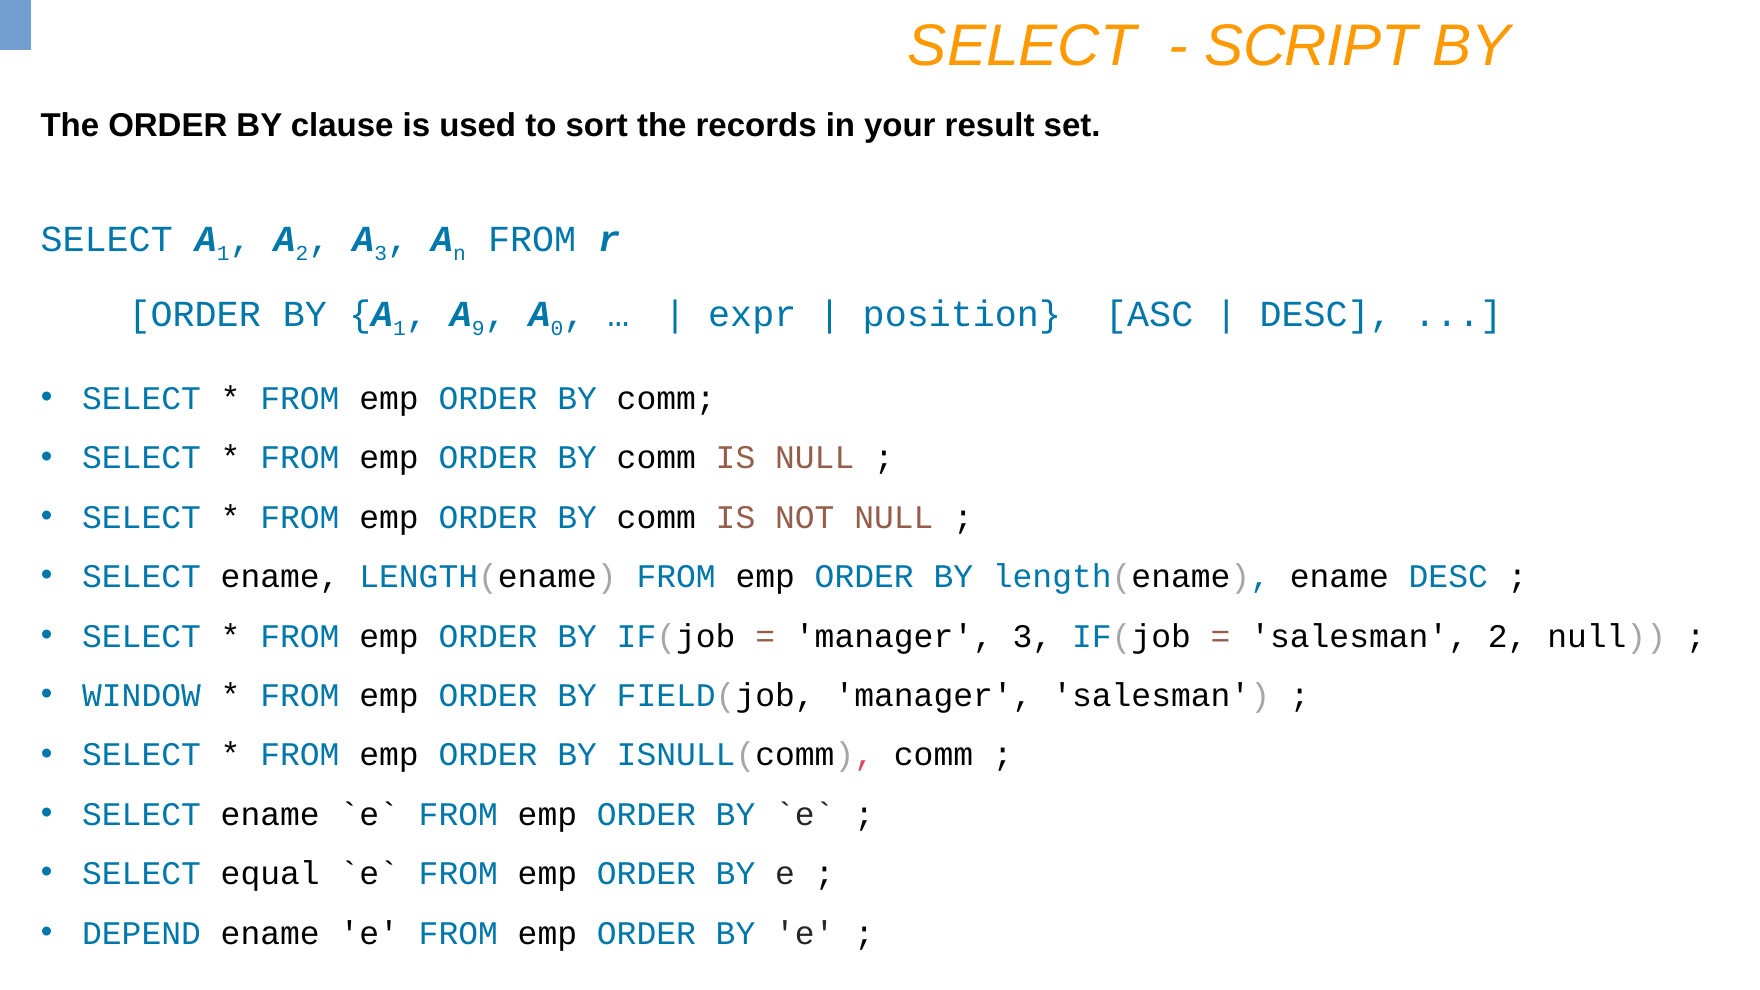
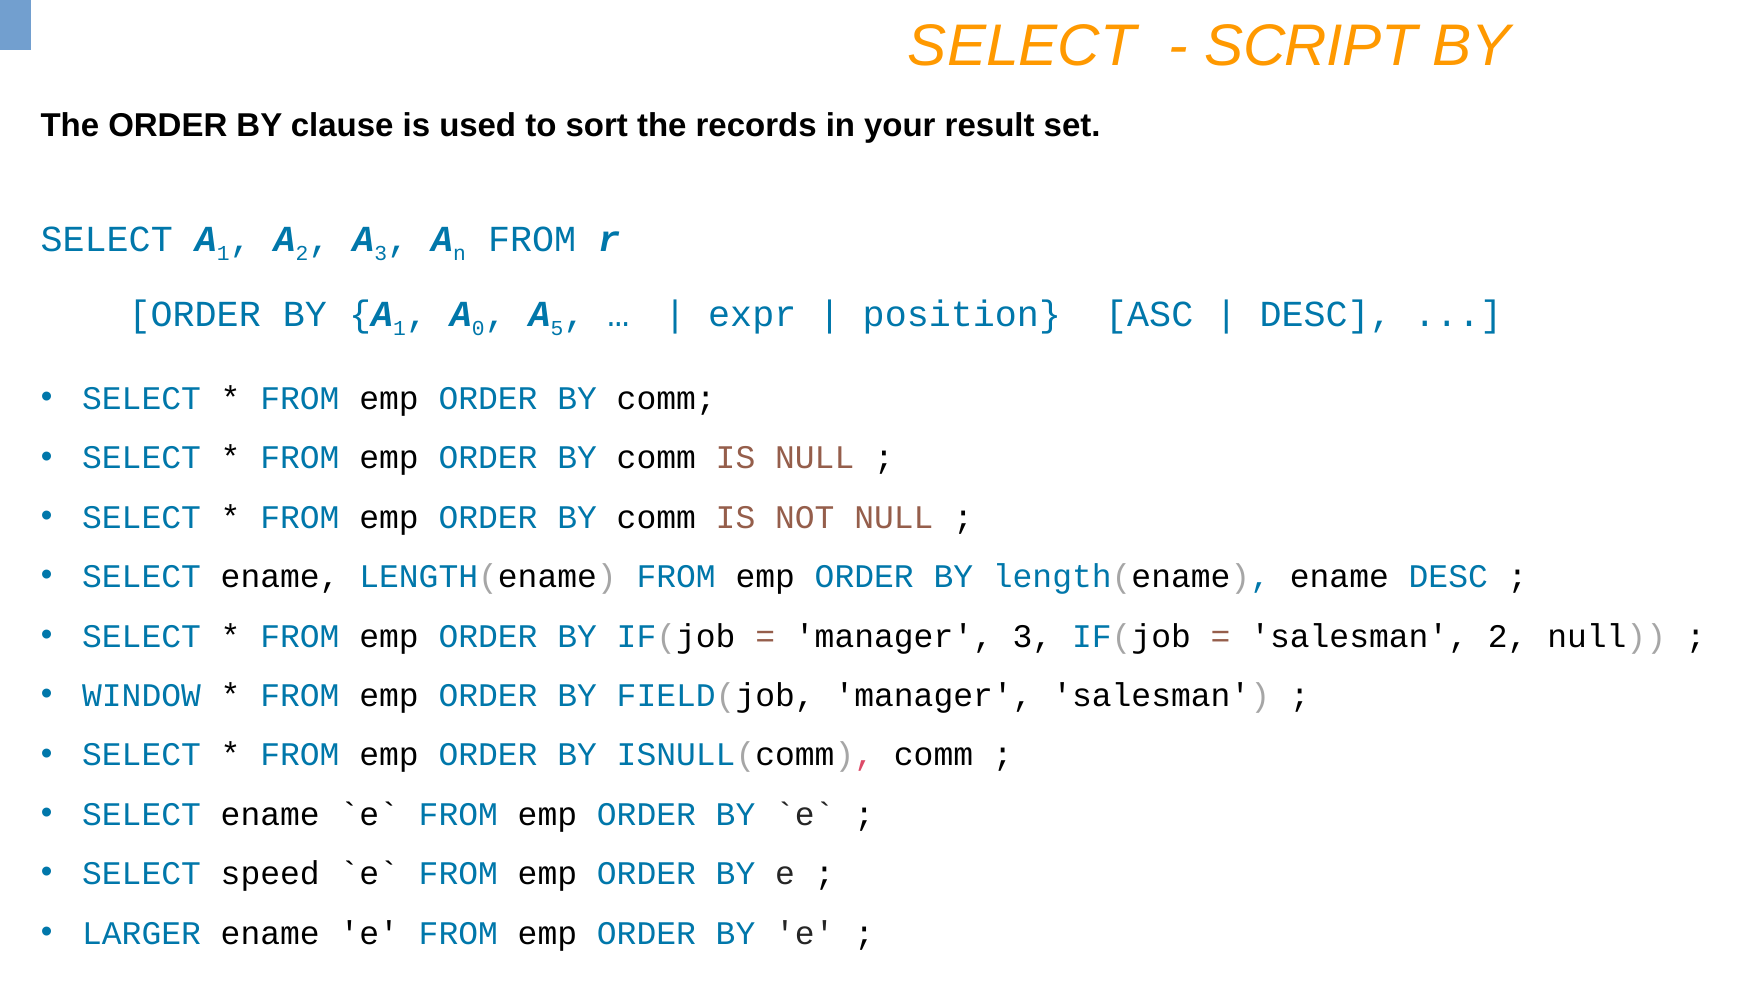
9: 9 -> 0
0: 0 -> 5
equal: equal -> speed
DEPEND: DEPEND -> LARGER
